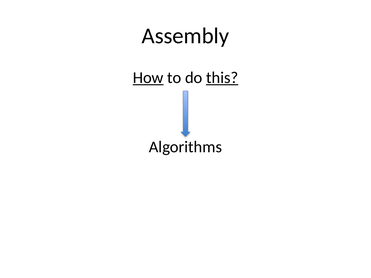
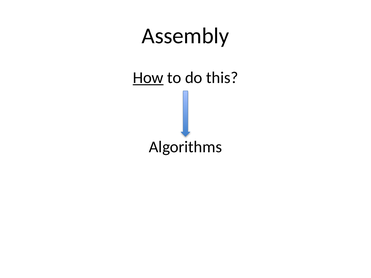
this underline: present -> none
